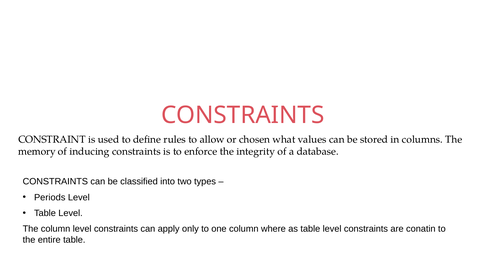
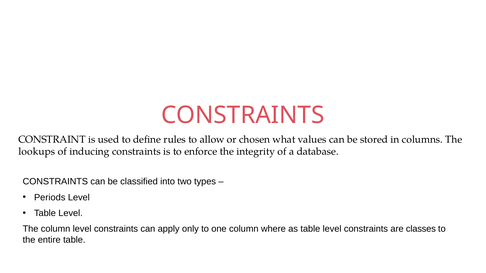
memory: memory -> lookups
conatin: conatin -> classes
